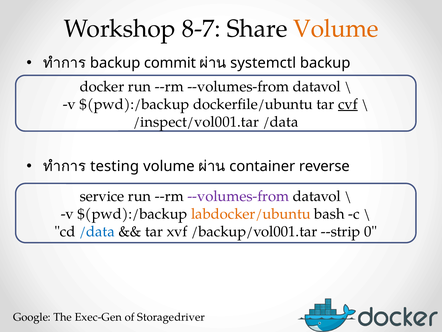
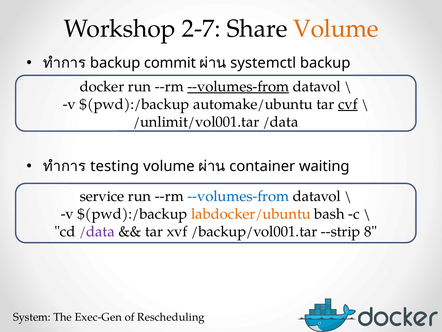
8-7: 8-7 -> 2-7
--volumes-from at (238, 86) underline: none -> present
dockerfile/ubuntu: dockerfile/ubuntu -> automake/ubuntu
/inspect/vol001.tar: /inspect/vol001.tar -> /unlimit/vol001.tar
reverse: reverse -> waiting
--volumes-from at (238, 196) colour: purple -> blue
/data at (97, 231) colour: blue -> purple
0: 0 -> 8
Google: Google -> System
Storagedriver: Storagedriver -> Rescheduling
